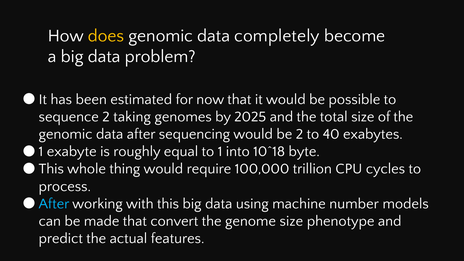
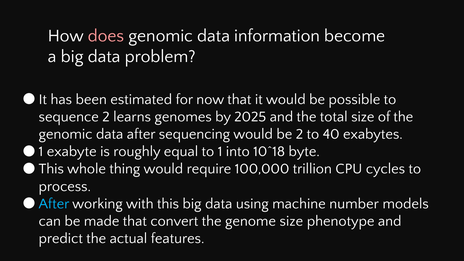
does colour: yellow -> pink
completely: completely -> information
taking: taking -> learns
